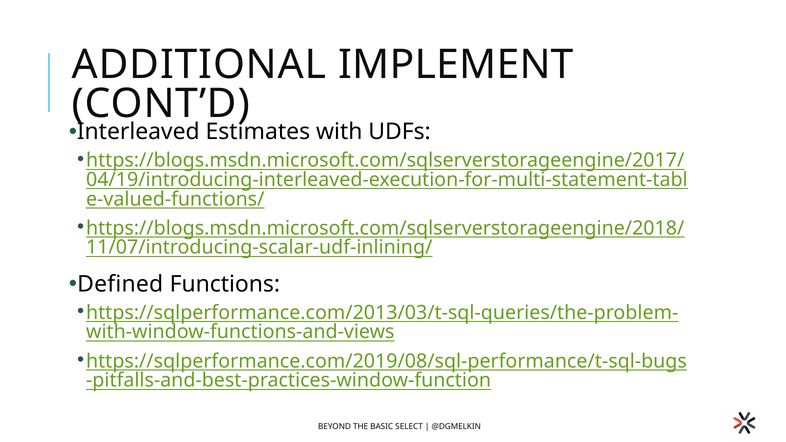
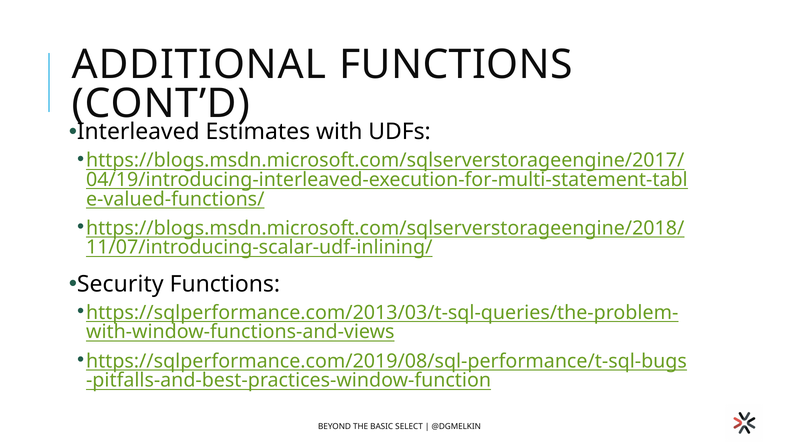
ADDITIONAL IMPLEMENT: IMPLEMENT -> FUNCTIONS
Defined: Defined -> Security
